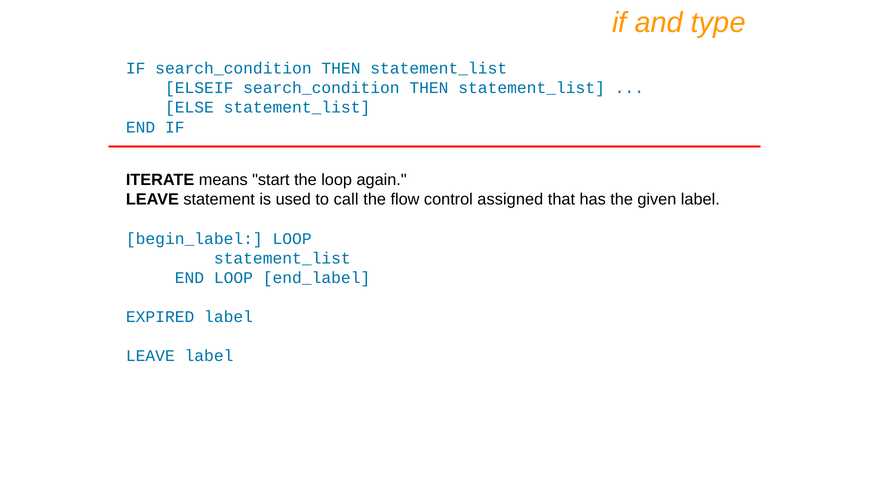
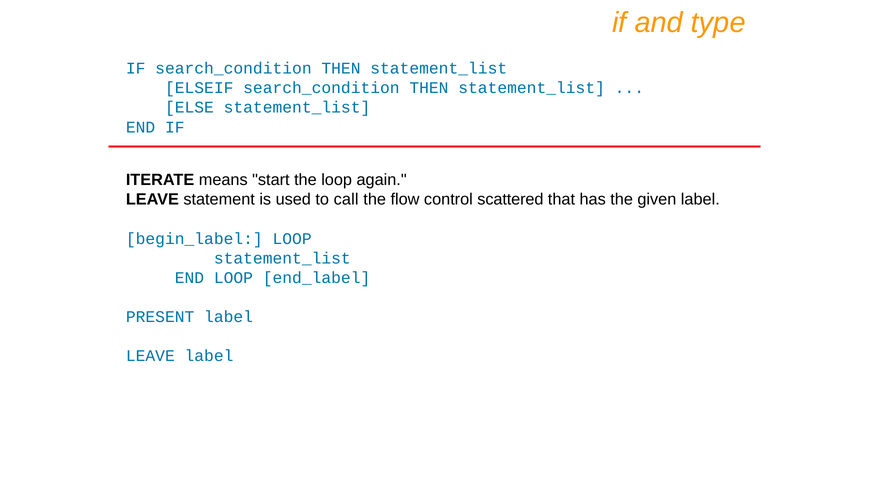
assigned: assigned -> scattered
EXPIRED: EXPIRED -> PRESENT
